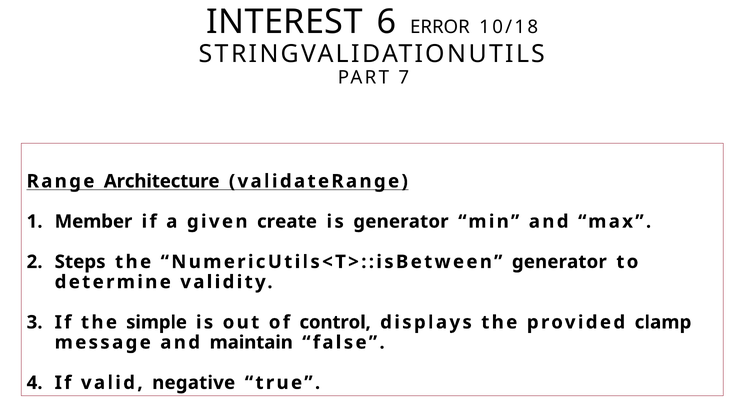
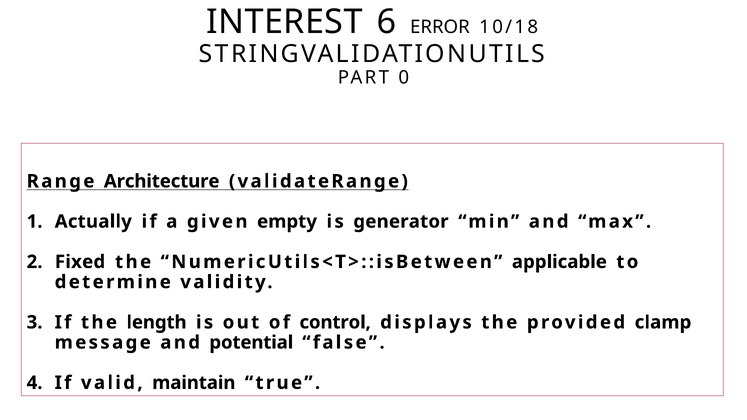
7: 7 -> 0
Member: Member -> Actually
create: create -> empty
Steps: Steps -> Fixed
NumericUtils<T>::isBetween generator: generator -> applicable
simple: simple -> length
maintain: maintain -> potential
negative: negative -> maintain
